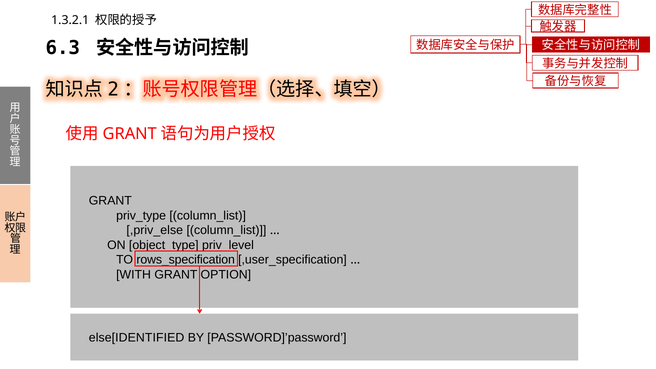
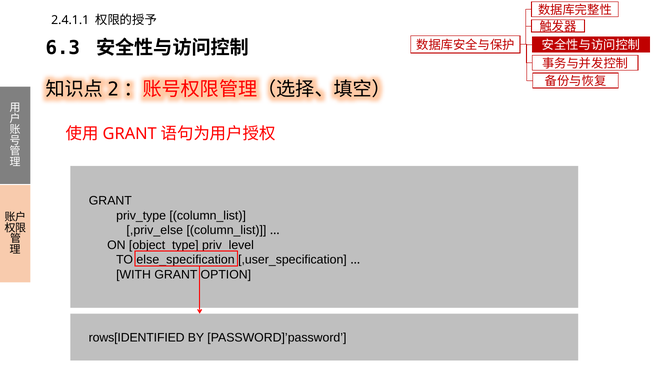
1.3.2.1: 1.3.2.1 -> 2.4.1.1
rows_specification: rows_specification -> else_specification
else[IDENTIFIED: else[IDENTIFIED -> rows[IDENTIFIED
